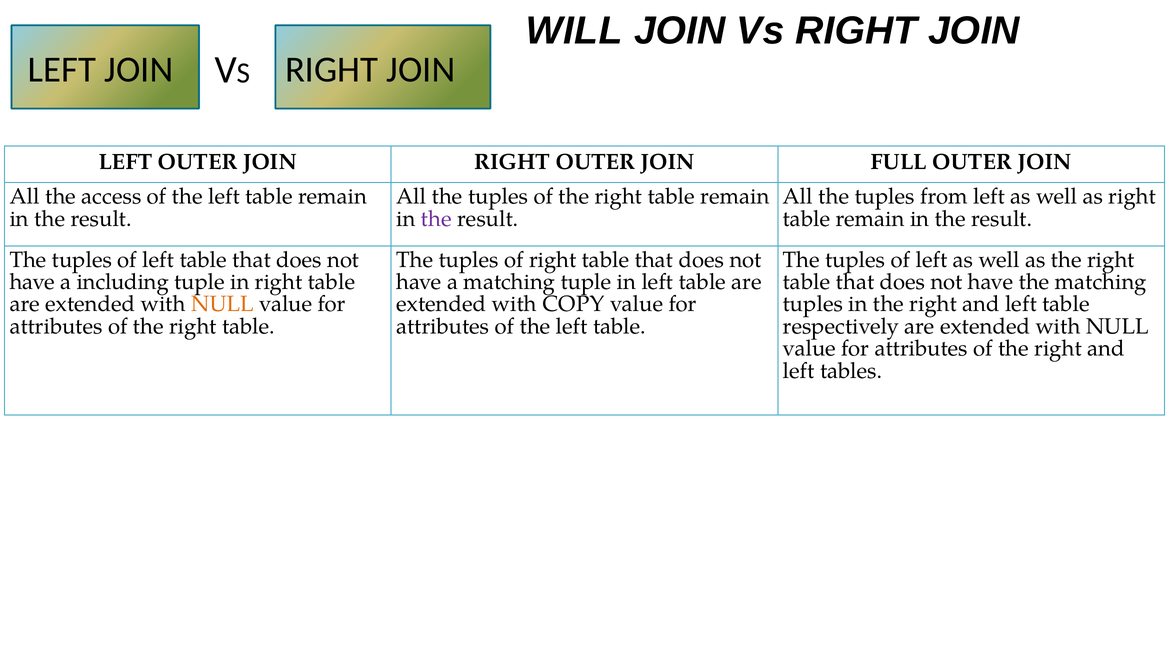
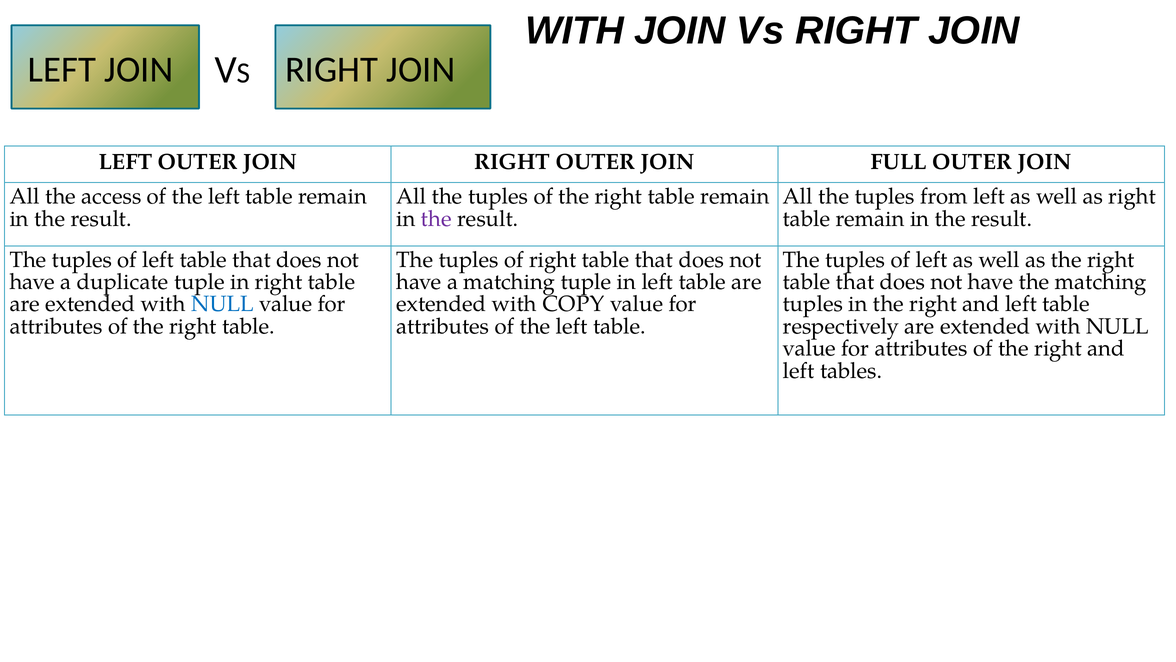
WILL at (574, 31): WILL -> WITH
including: including -> duplicate
NULL at (222, 304) colour: orange -> blue
